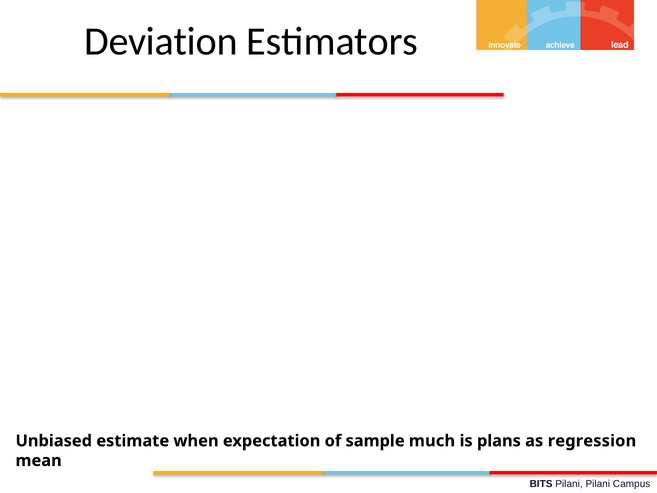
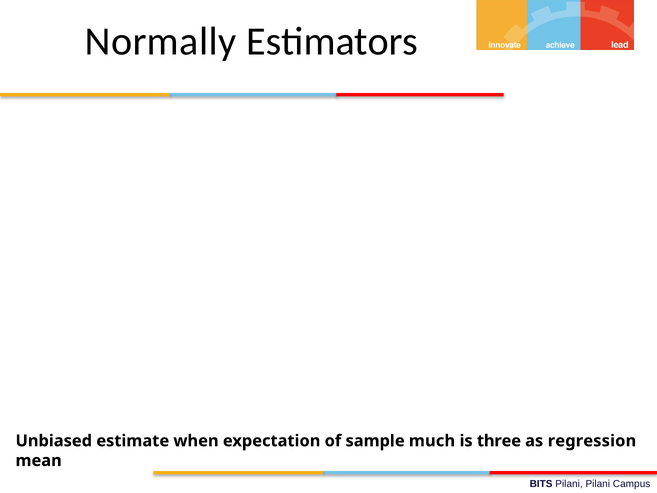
Deviation: Deviation -> Normally
plans: plans -> three
